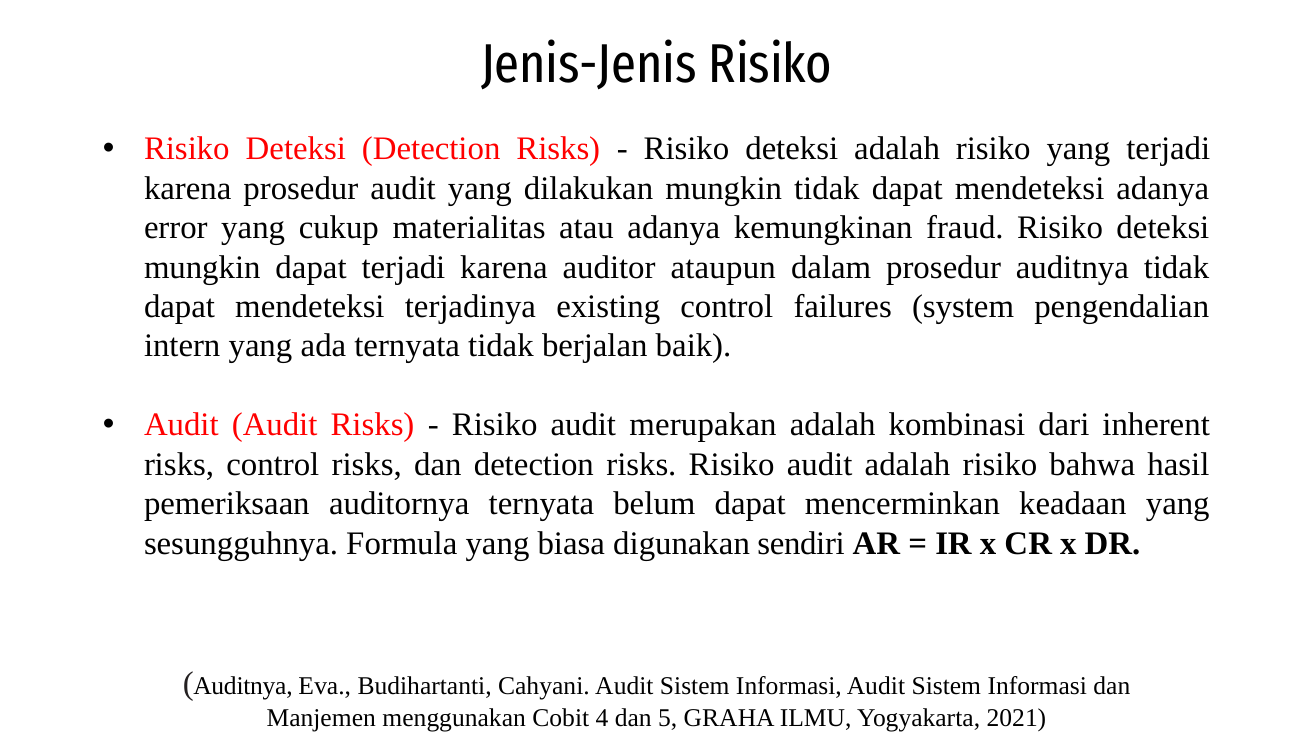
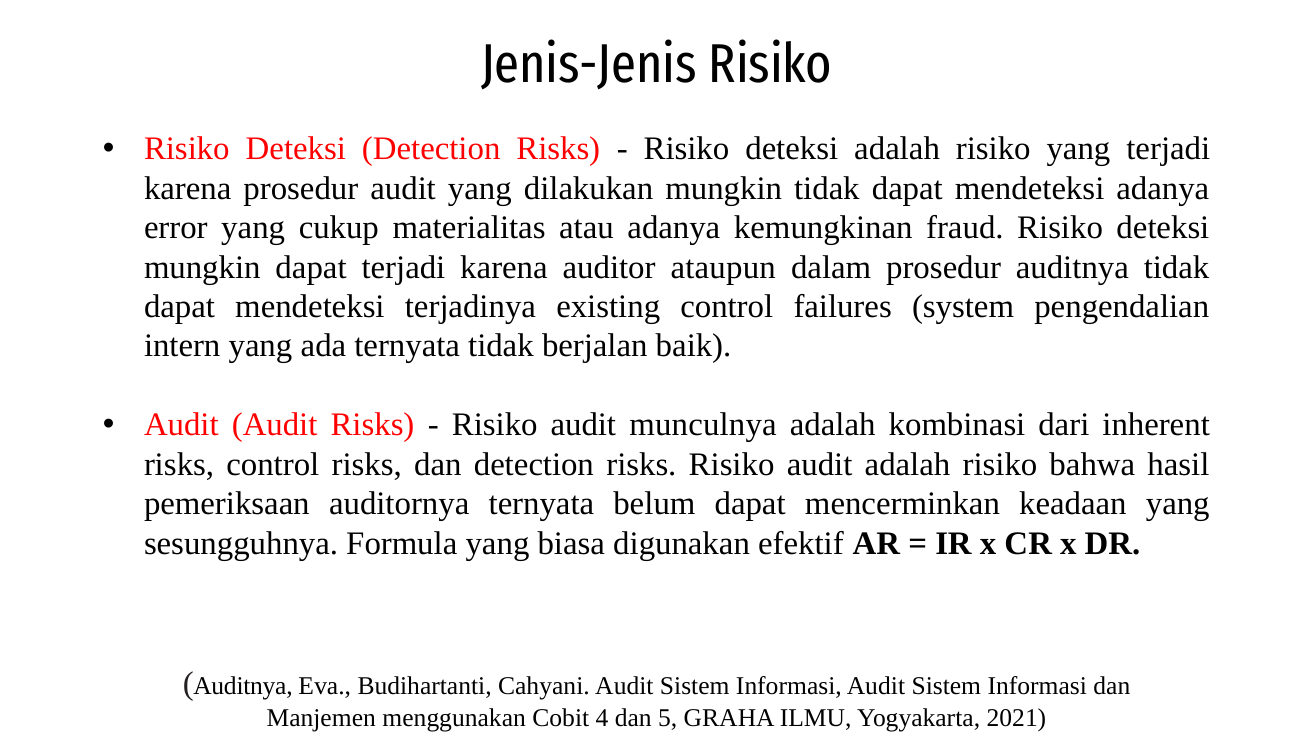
merupakan: merupakan -> munculnya
sendiri: sendiri -> efektif
